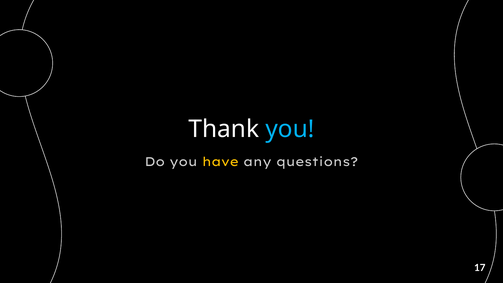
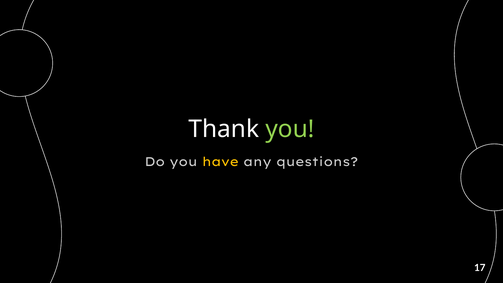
you at (290, 129) colour: light blue -> light green
